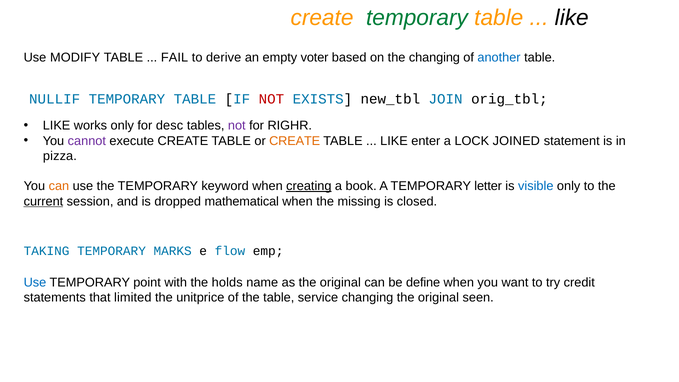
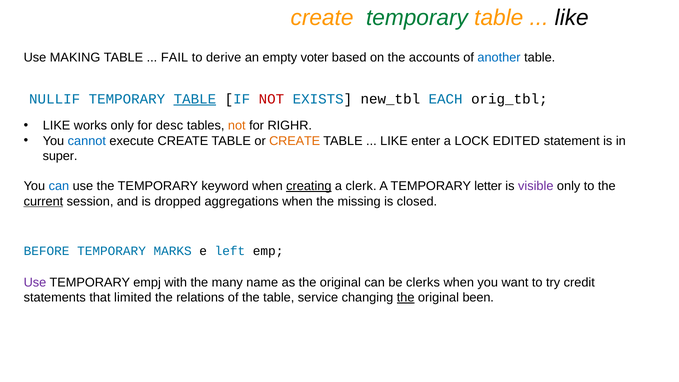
MODIFY: MODIFY -> MAKING
the changing: changing -> accounts
TABLE at (195, 99) underline: none -> present
JOIN: JOIN -> EACH
not at (237, 126) colour: purple -> orange
cannot colour: purple -> blue
JOINED: JOINED -> EDITED
pizza: pizza -> super
can at (59, 186) colour: orange -> blue
book: book -> clerk
visible colour: blue -> purple
mathematical: mathematical -> aggregations
TAKING: TAKING -> BEFORE
flow: flow -> left
Use at (35, 282) colour: blue -> purple
point: point -> empj
holds: holds -> many
define: define -> clerks
unitprice: unitprice -> relations
the at (406, 298) underline: none -> present
seen: seen -> been
